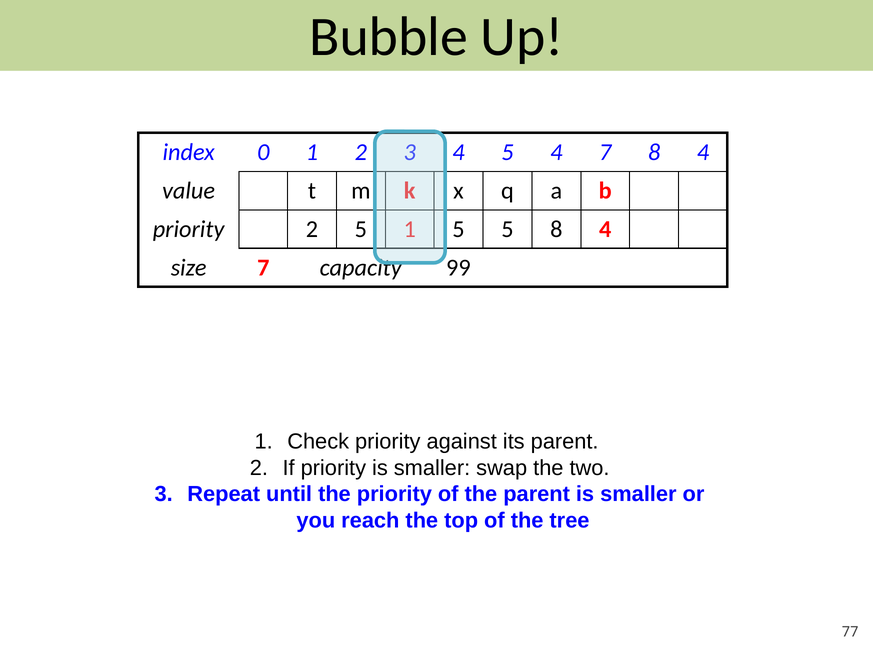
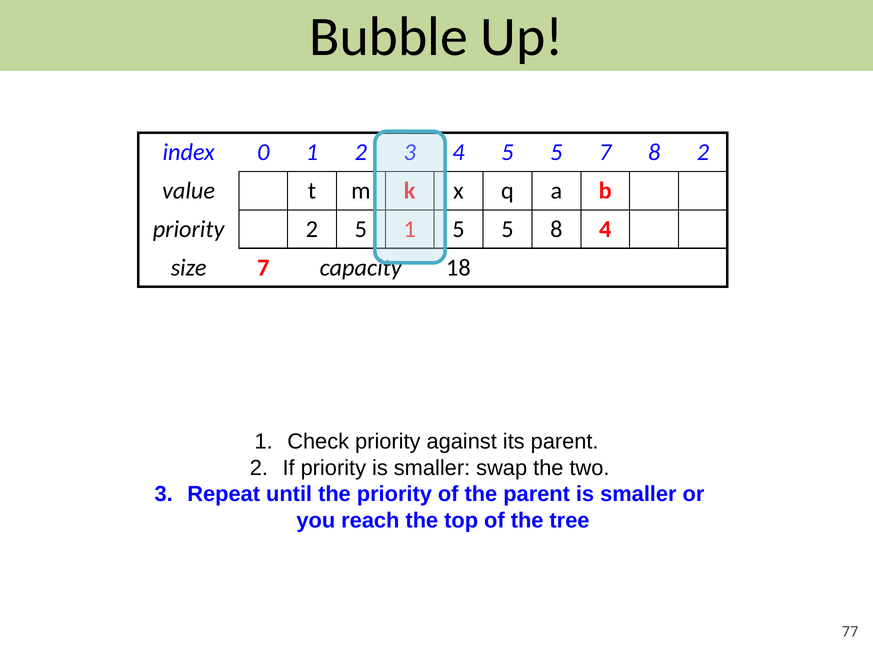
4 5 4: 4 -> 5
7 8 4: 4 -> 2
99: 99 -> 18
